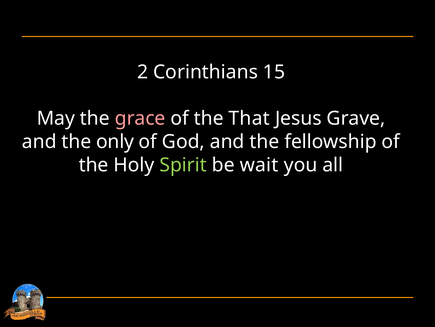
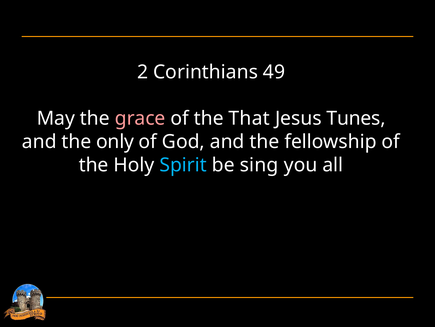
15: 15 -> 49
Grave: Grave -> Tunes
Spirit colour: light green -> light blue
wait: wait -> sing
